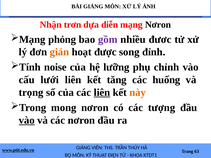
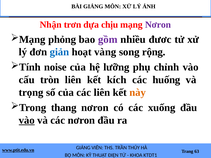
diễn: diễn -> chịu
Nơron at (158, 25) colour: black -> purple
giản colour: orange -> blue
được: được -> vàng
đỉnh: đỉnh -> rộng
lưới: lưới -> tròn
tăng: tăng -> kích
liên at (102, 93) underline: present -> none
mong: mong -> thang
tượng: tượng -> xuống
